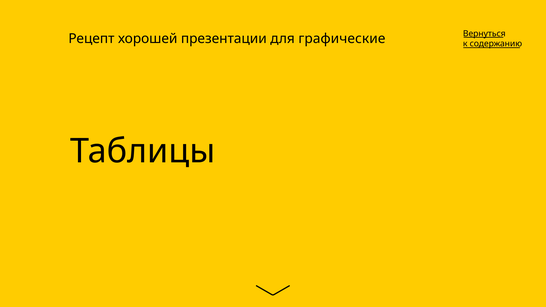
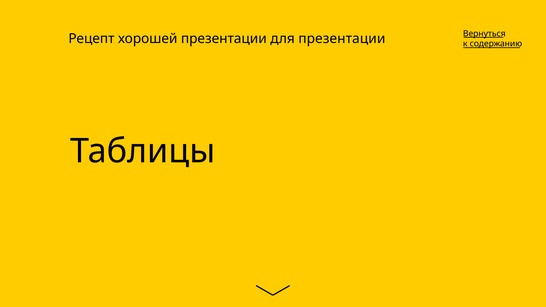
для графические: графические -> презентации
